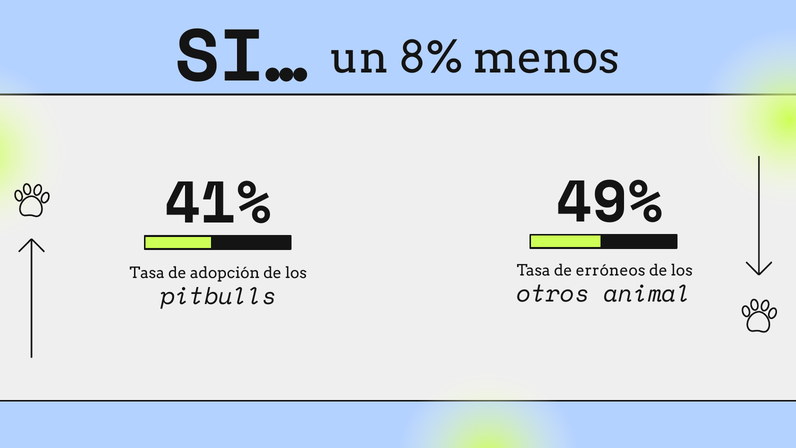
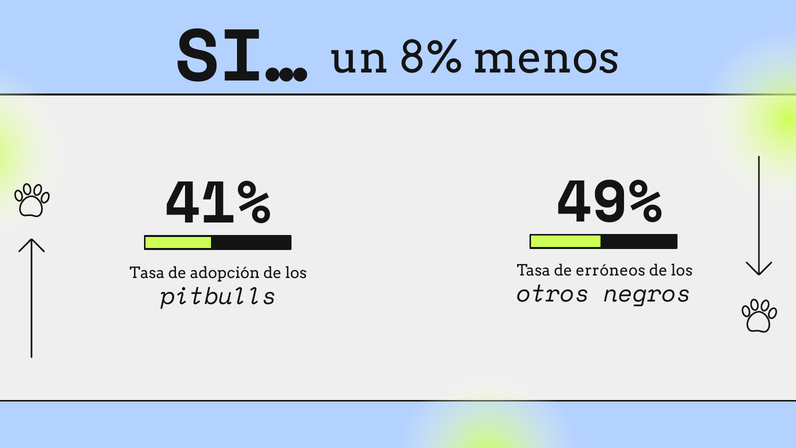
animal: animal -> negros
